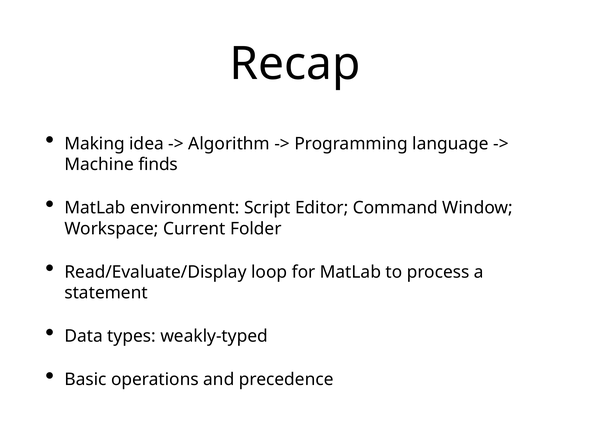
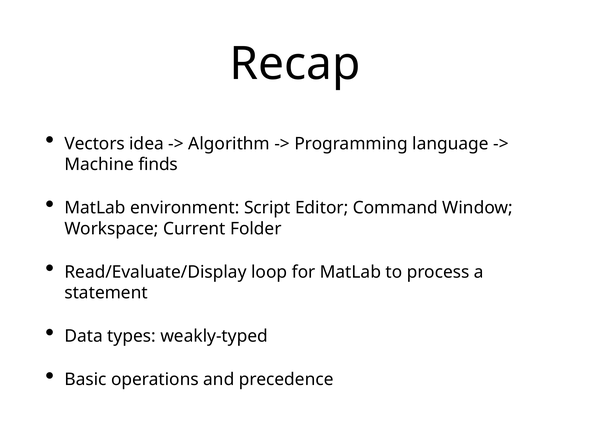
Making: Making -> Vectors
